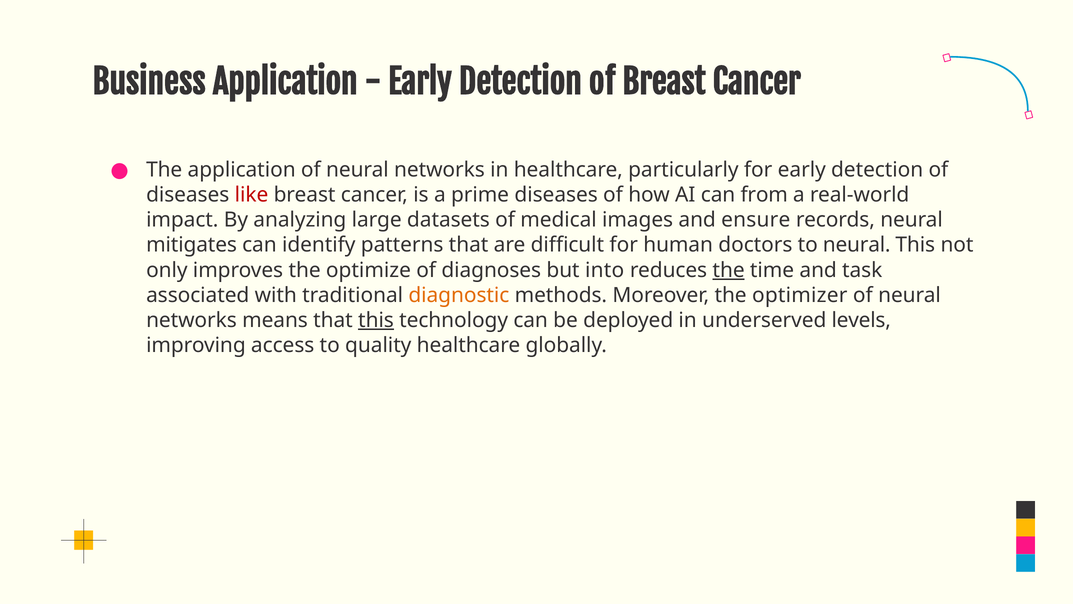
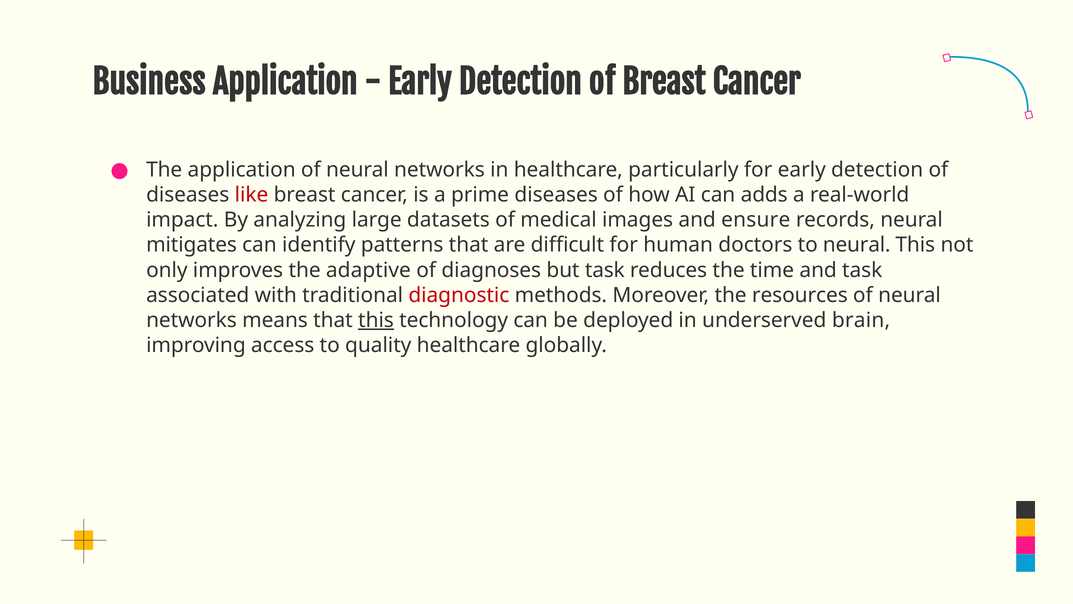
from: from -> adds
optimize: optimize -> adaptive
but into: into -> task
the at (729, 270) underline: present -> none
diagnostic colour: orange -> red
optimizer: optimizer -> resources
levels: levels -> brain
